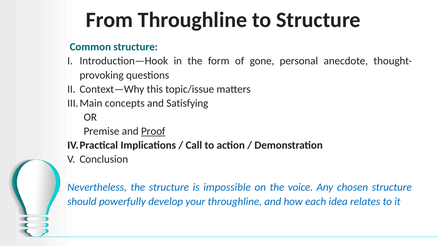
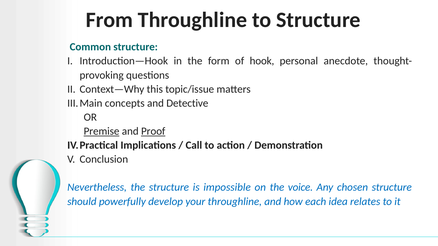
gone: gone -> hook
Satisfying: Satisfying -> Detective
Premise underline: none -> present
